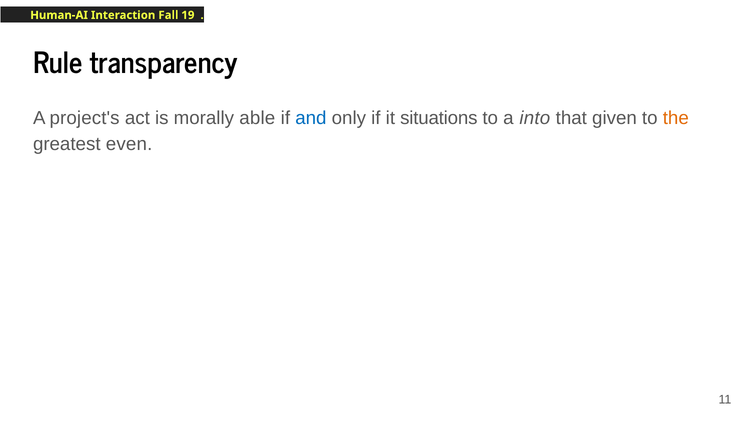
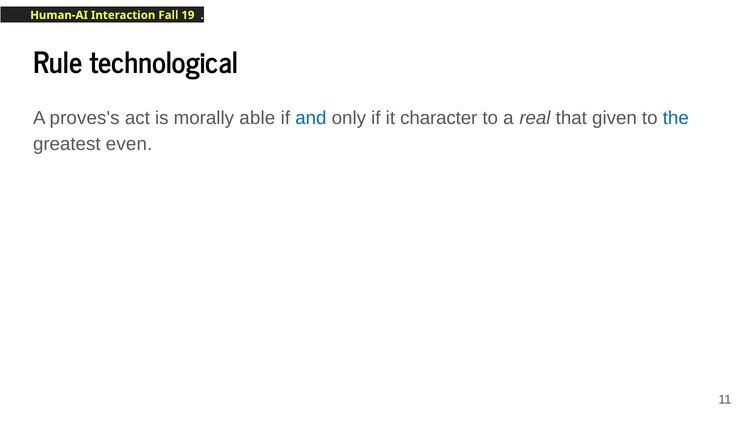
transparency: transparency -> technological
project's: project's -> proves's
situations: situations -> character
into: into -> real
the colour: orange -> blue
